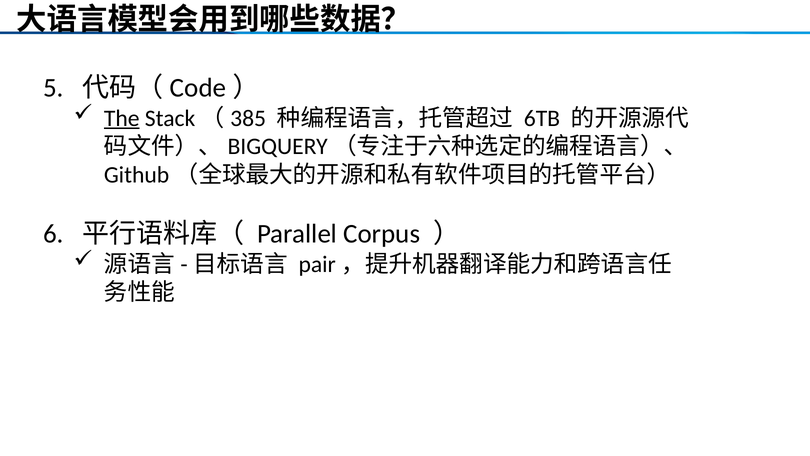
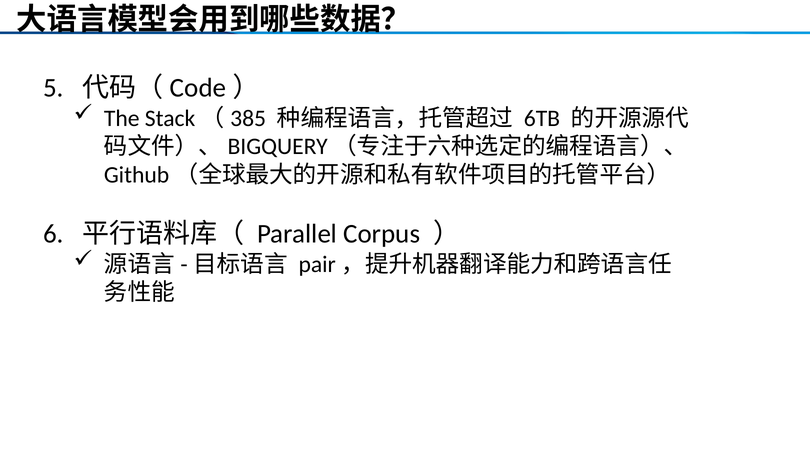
The underline: present -> none
